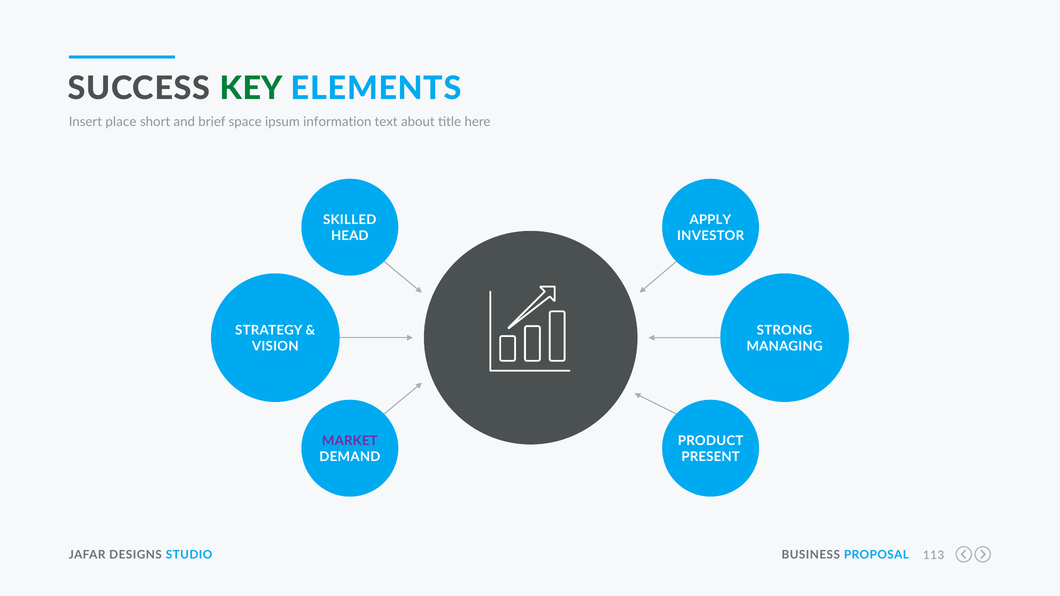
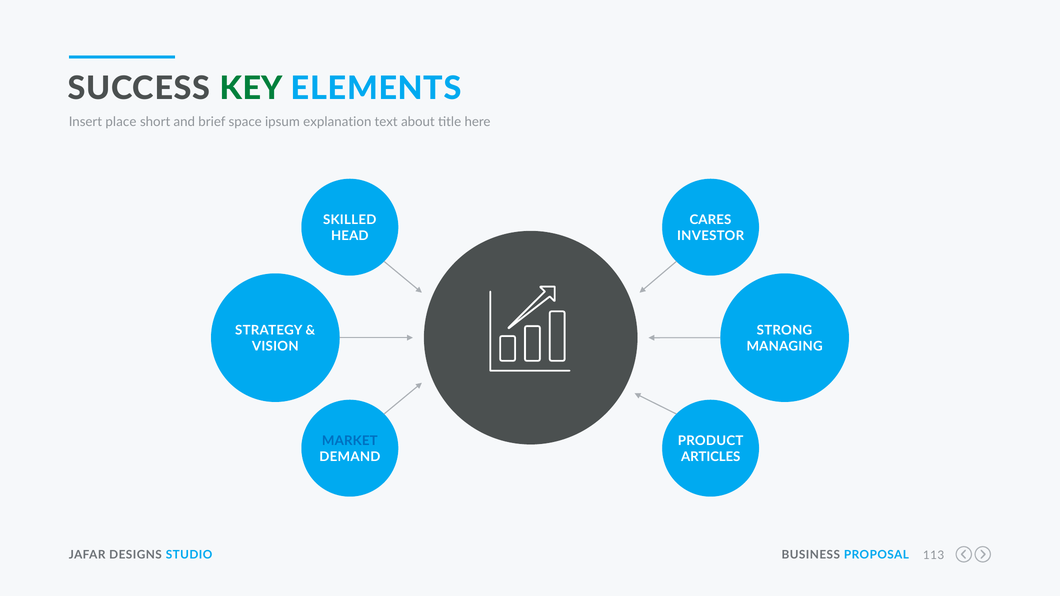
information: information -> explanation
APPLY: APPLY -> CARES
MARKET colour: purple -> blue
PRESENT: PRESENT -> ARTICLES
